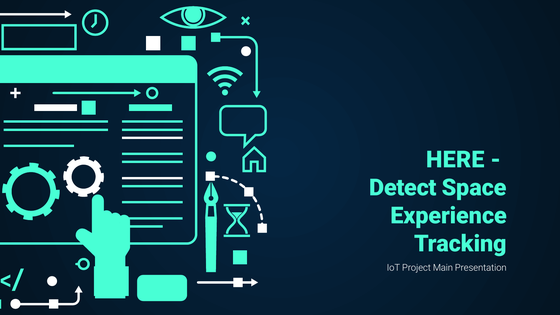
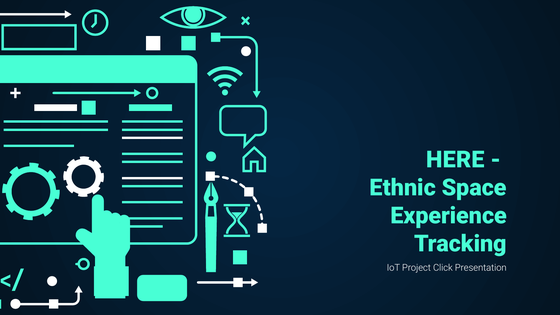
Detect: Detect -> Ethnic
Main: Main -> Click
